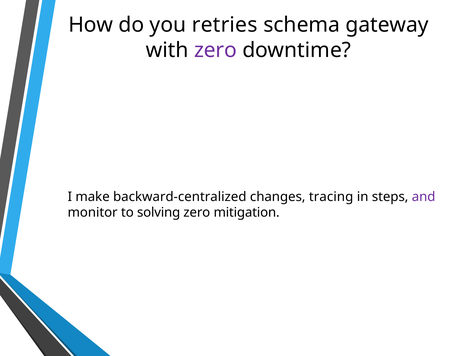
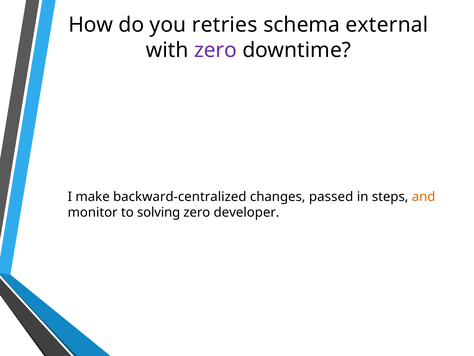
gateway: gateway -> external
tracing: tracing -> passed
and colour: purple -> orange
mitigation: mitigation -> developer
